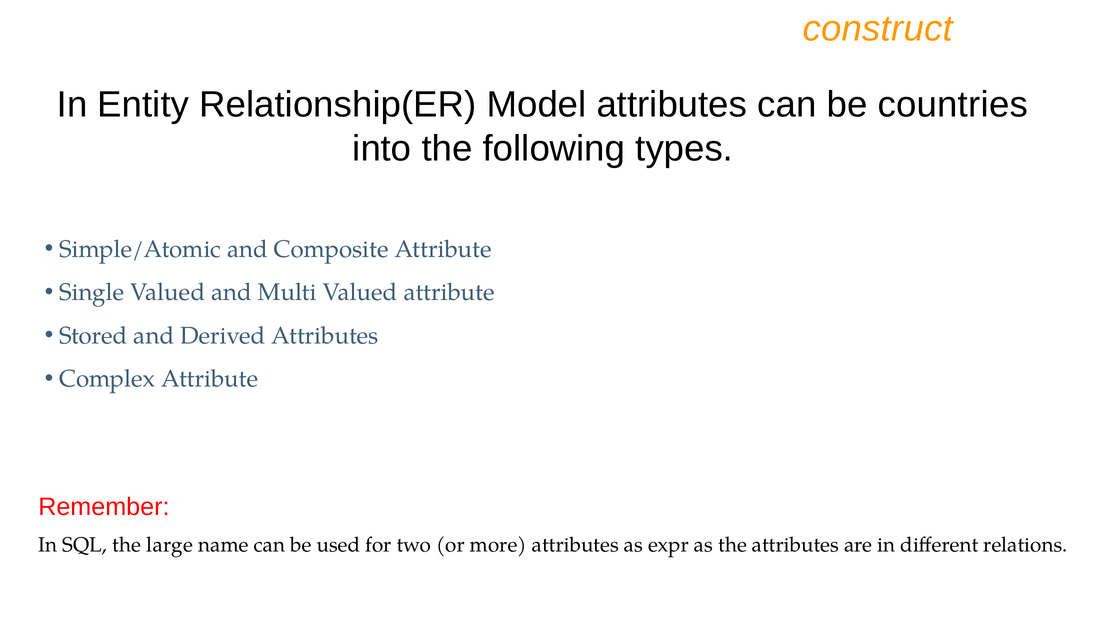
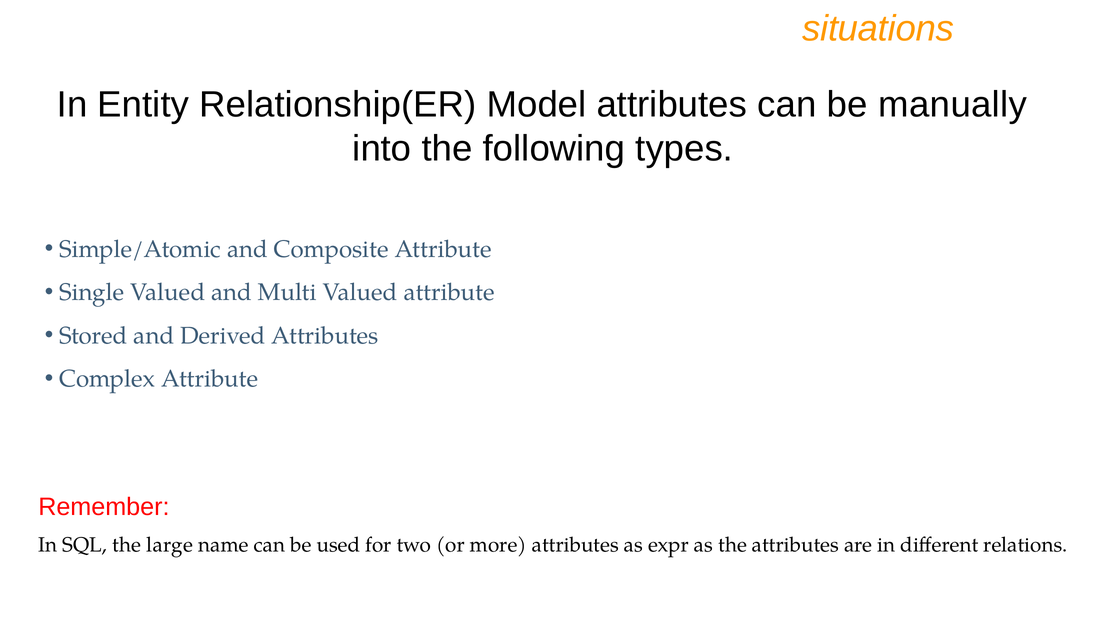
construct: construct -> situations
countries: countries -> manually
